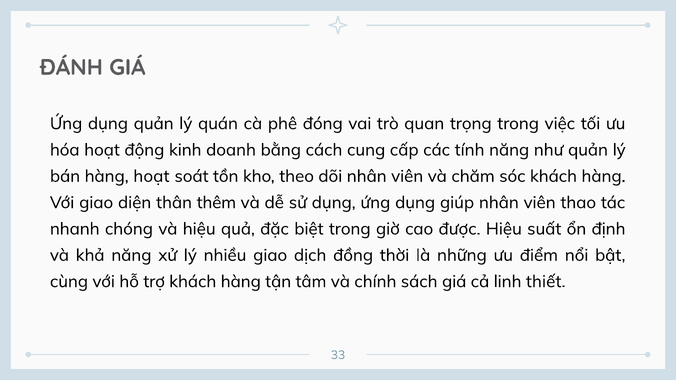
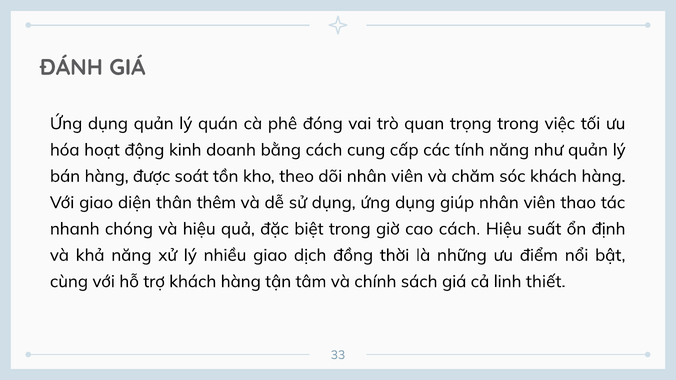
hàng hoạt: hoạt -> được
cao được: được -> cách
